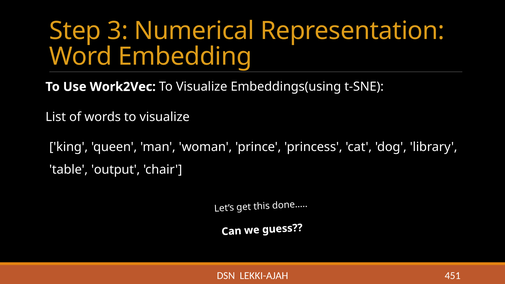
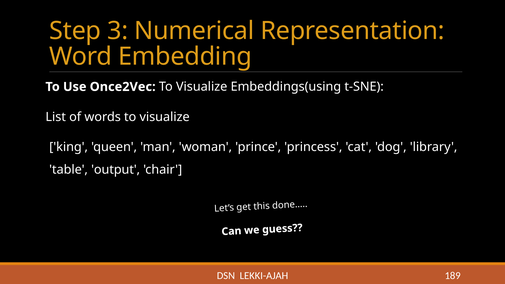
Work2Vec: Work2Vec -> Once2Vec
451: 451 -> 189
